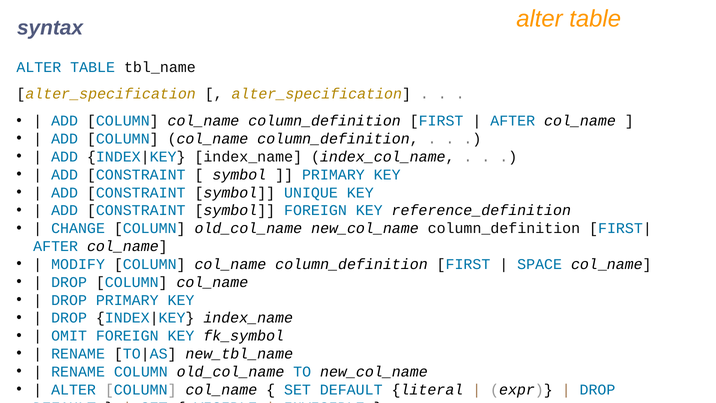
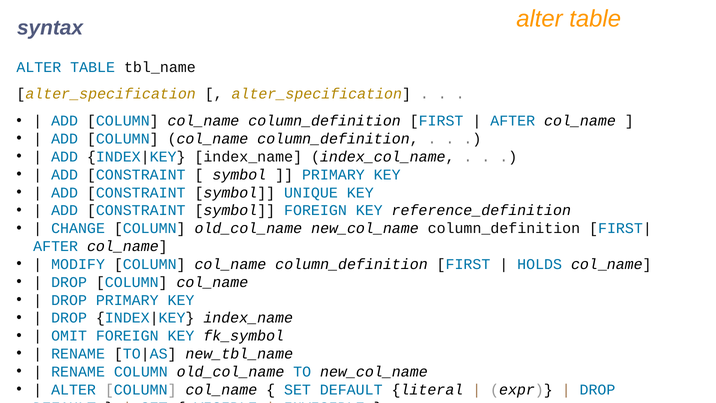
SPACE: SPACE -> HOLDS
